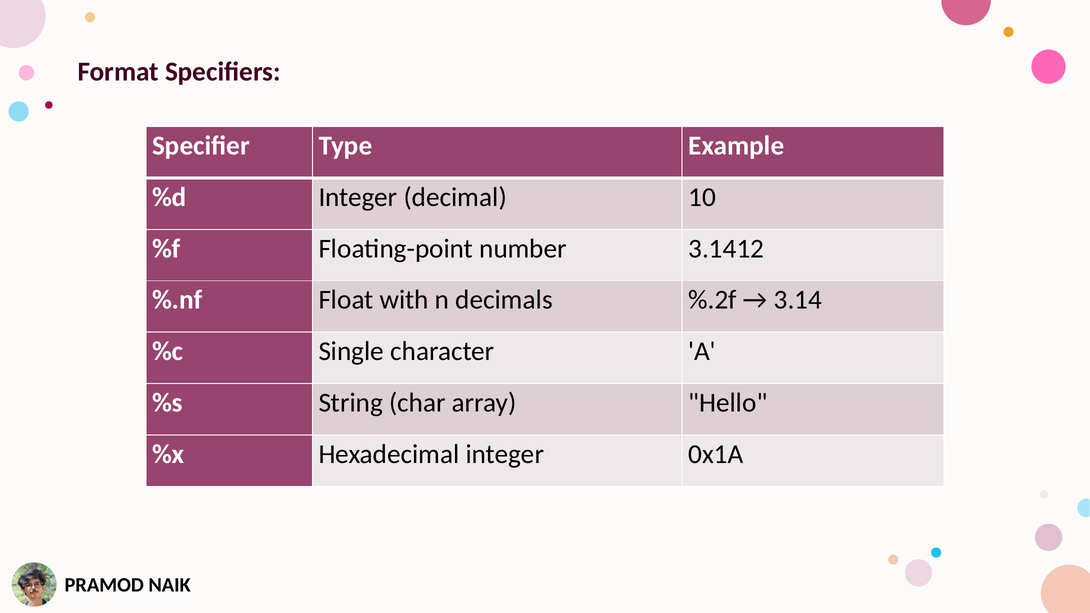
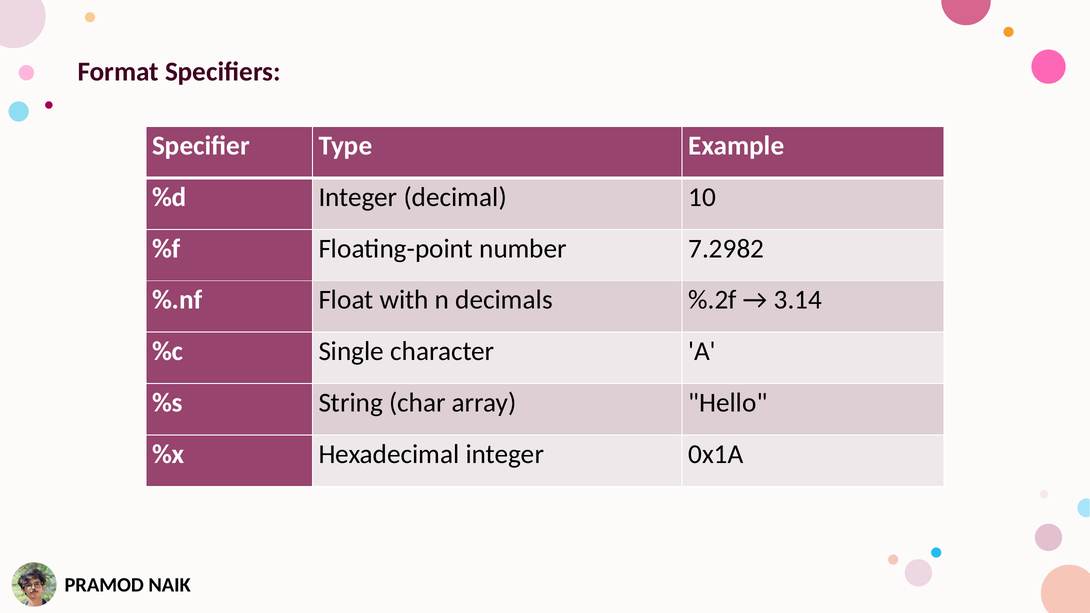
3.1412: 3.1412 -> 7.2982
